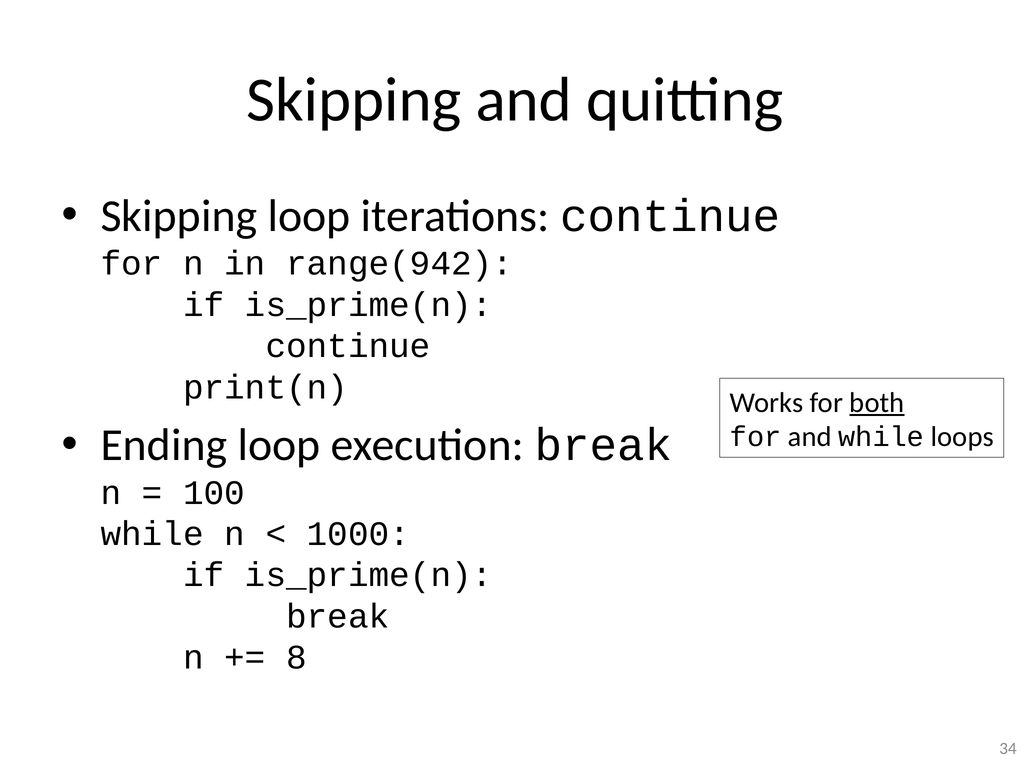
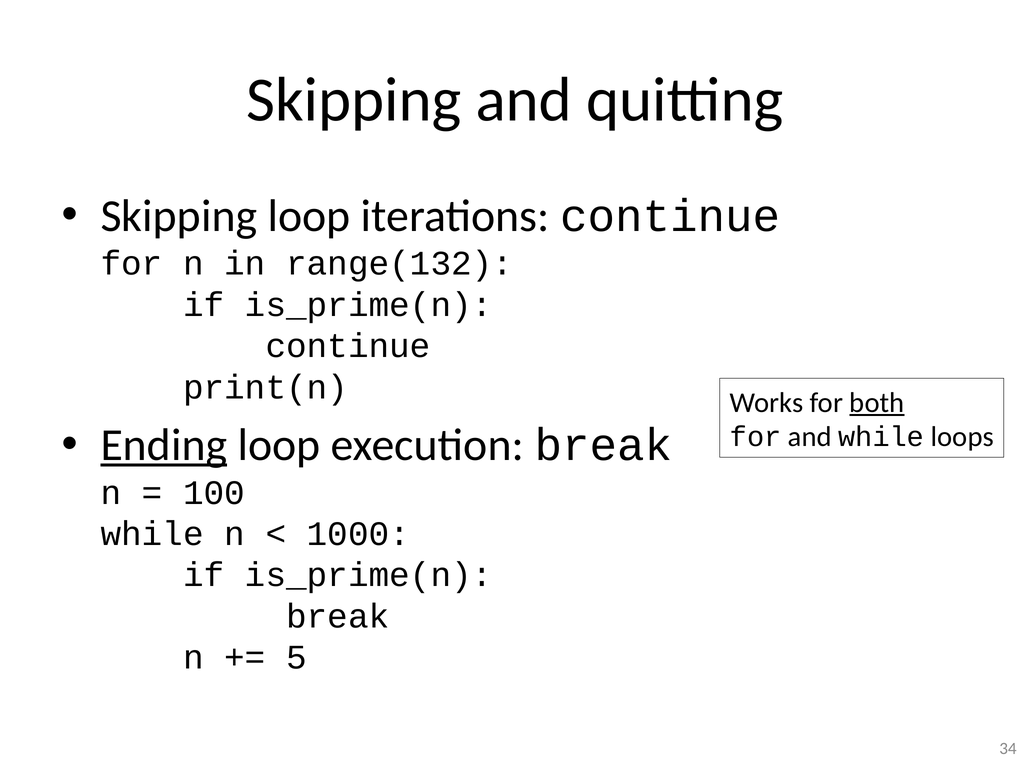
range(942: range(942 -> range(132
Ending underline: none -> present
8: 8 -> 5
